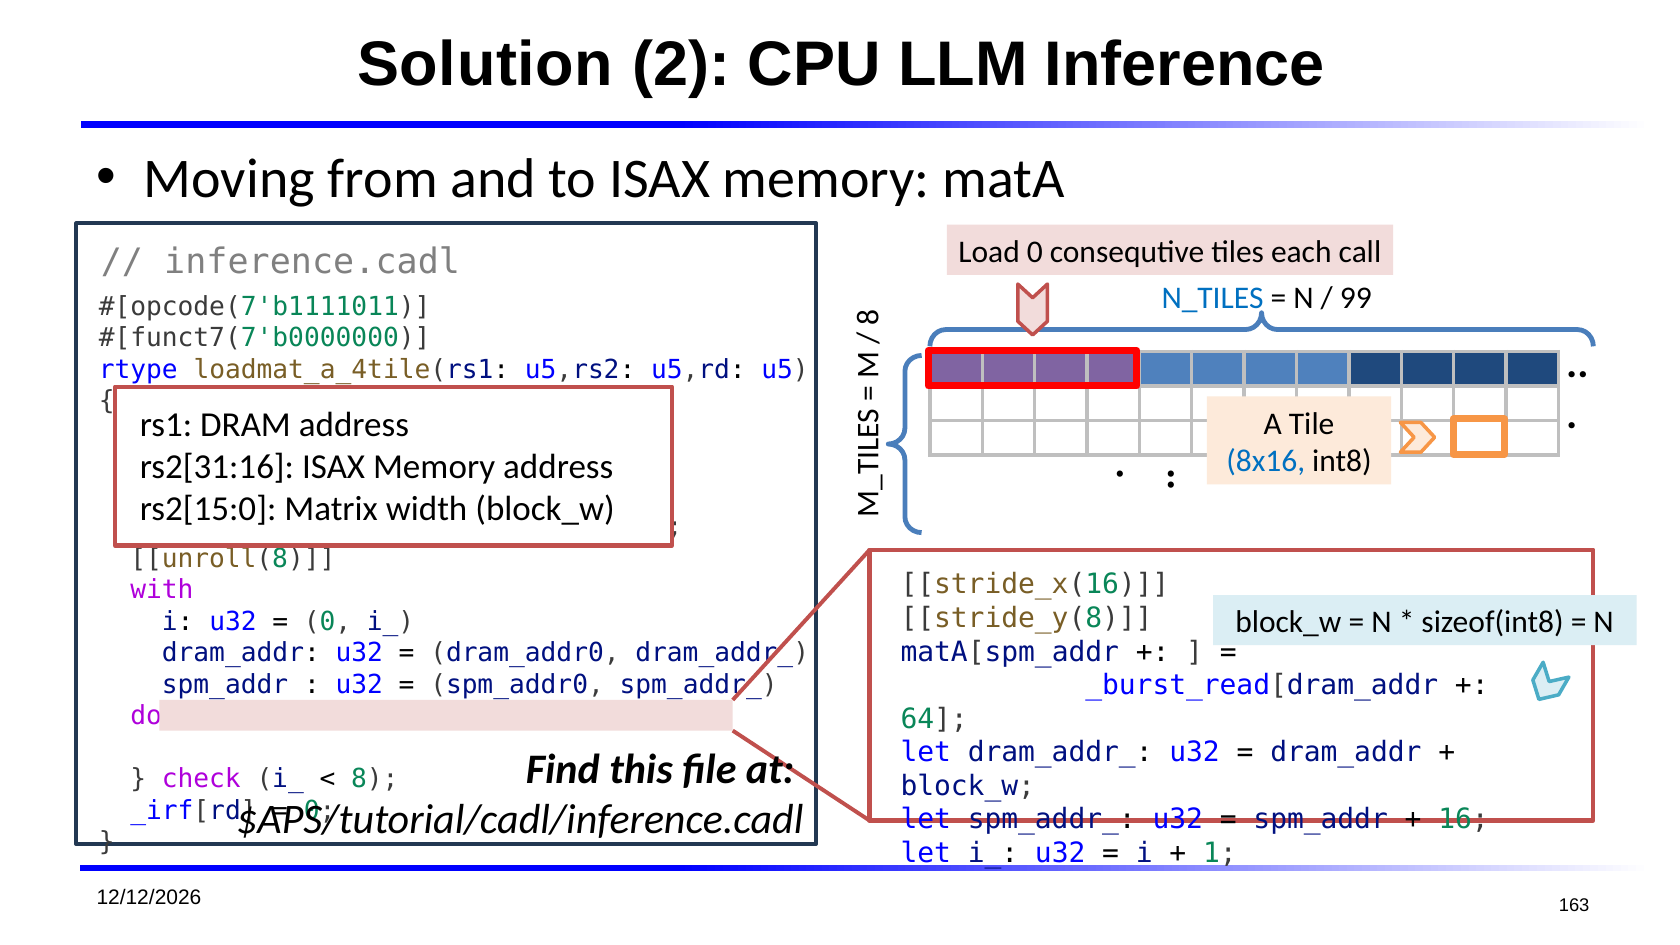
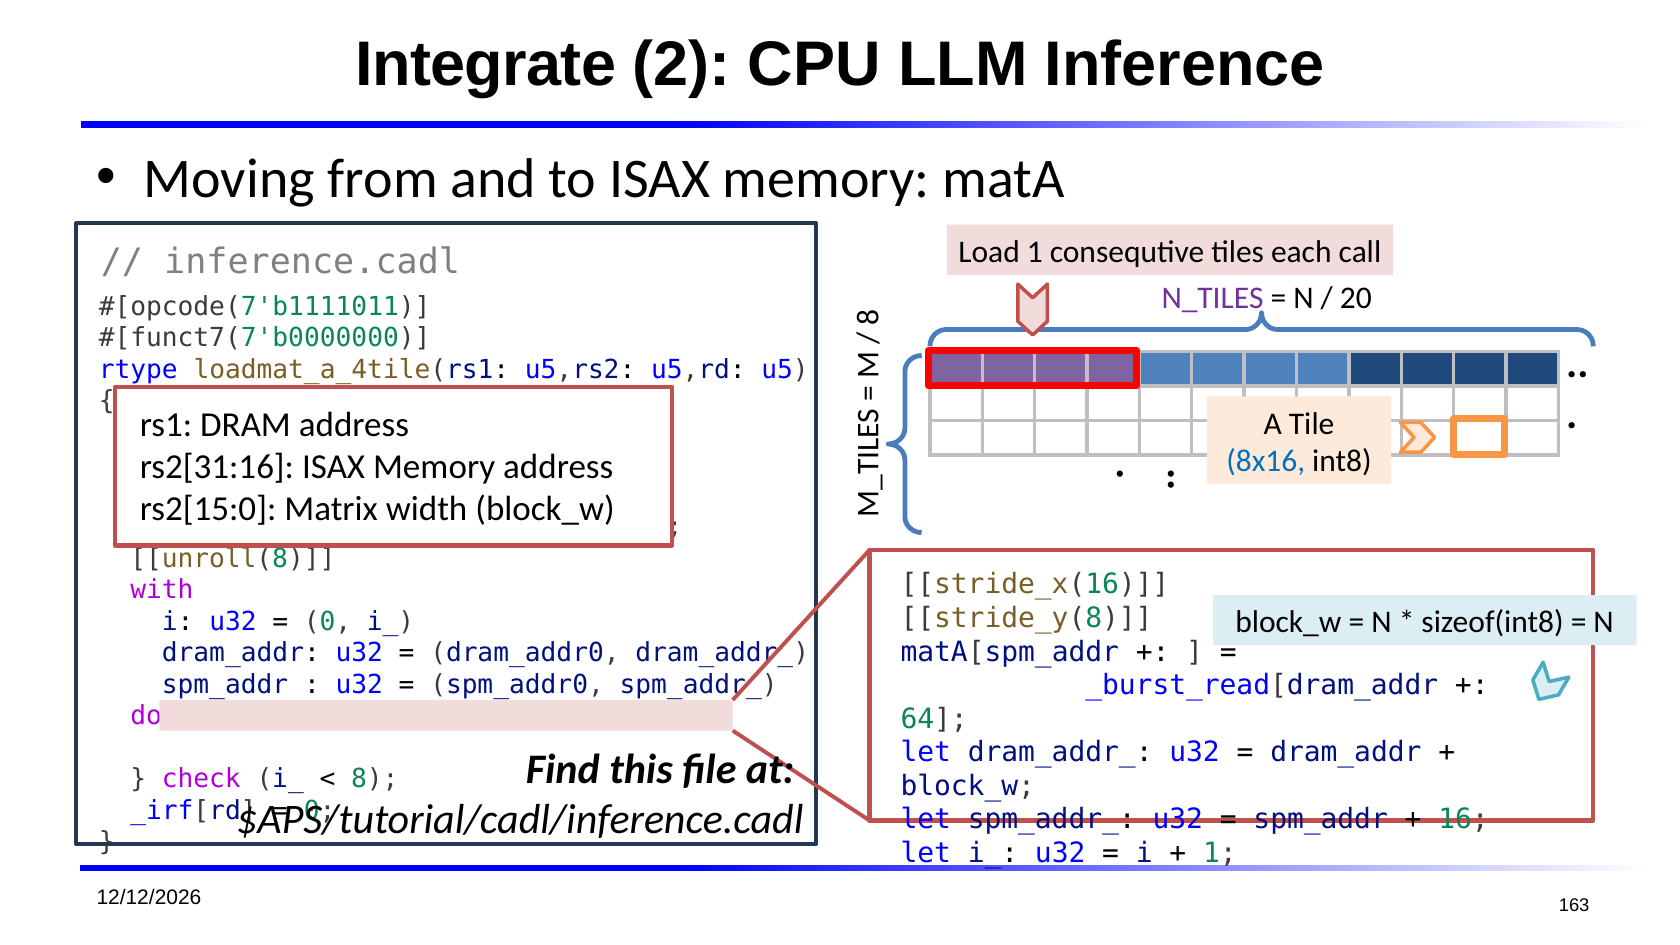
Solution: Solution -> Integrate
Load 0: 0 -> 1
N_TILES colour: blue -> purple
99: 99 -> 20
